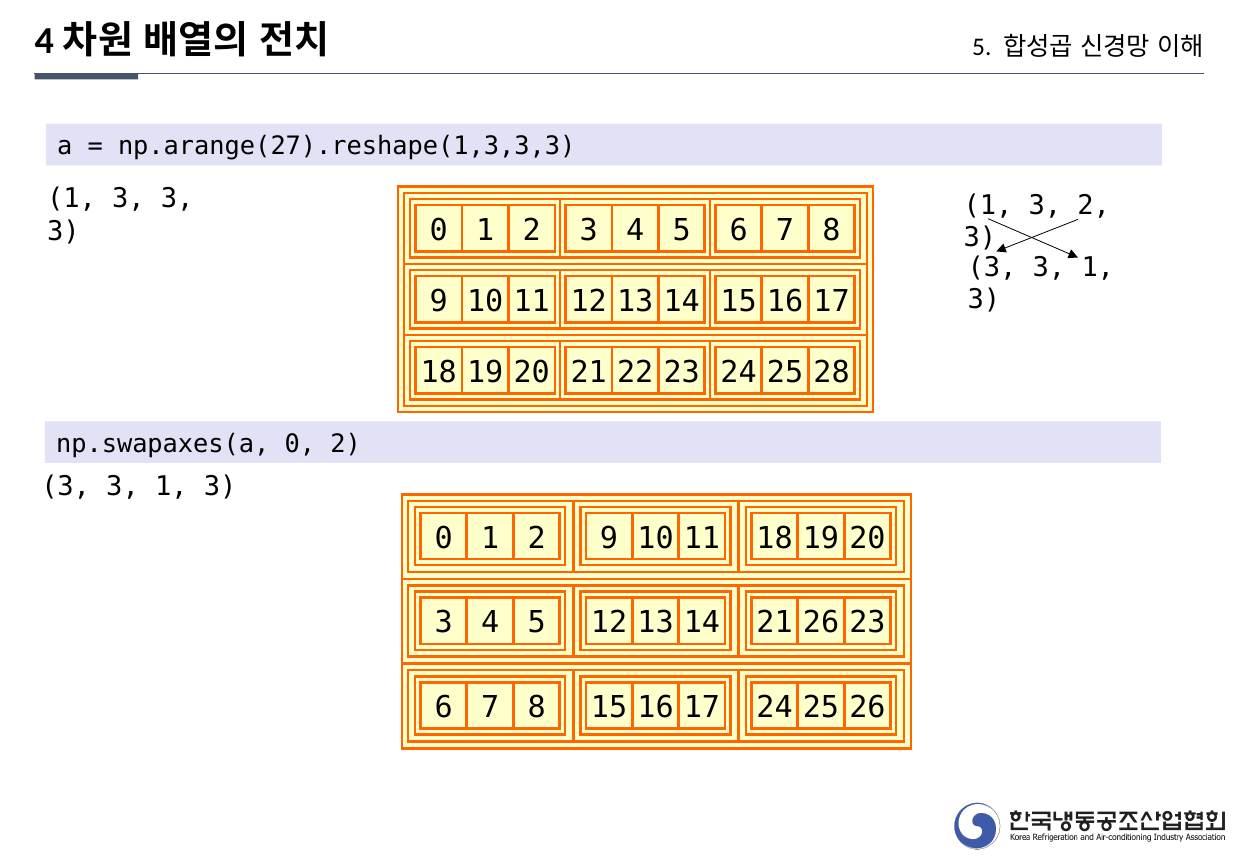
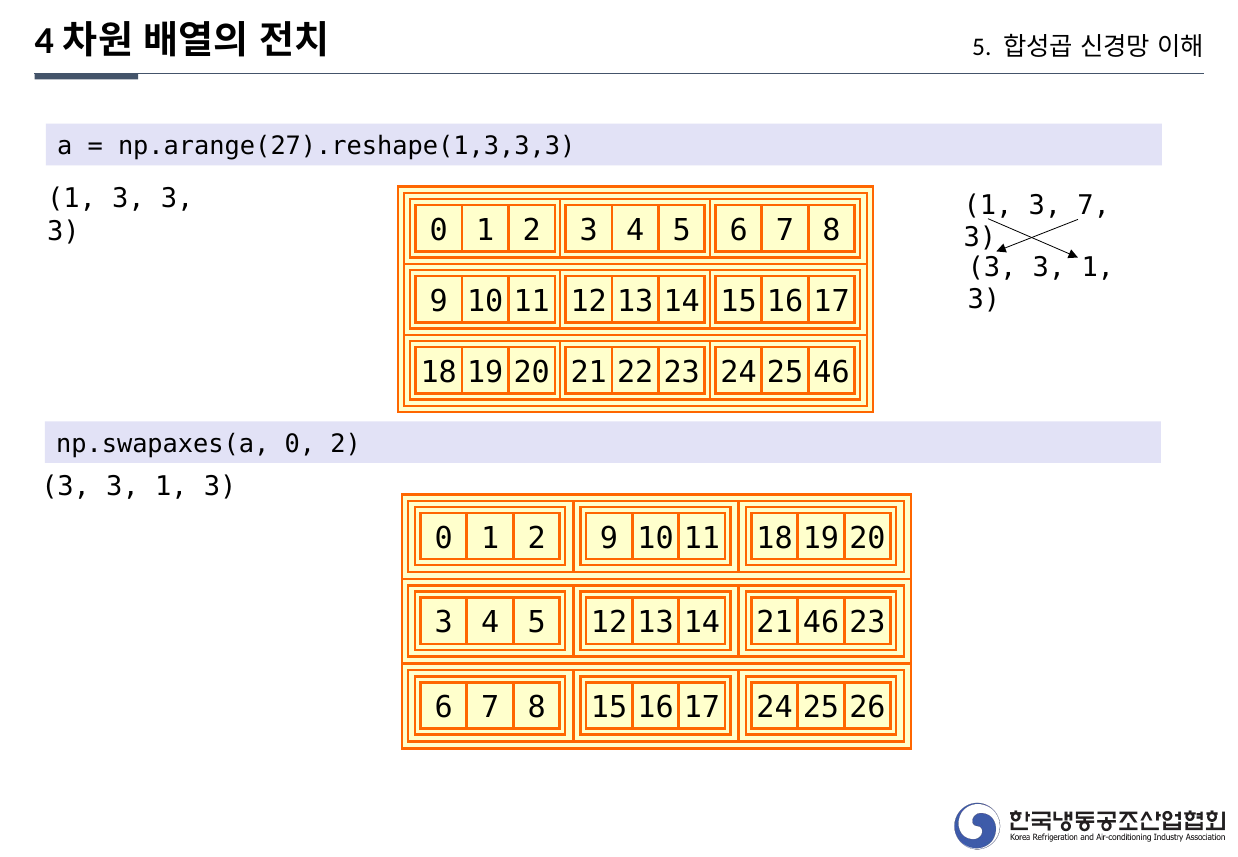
3 2: 2 -> 7
25 28: 28 -> 46
21 26: 26 -> 46
